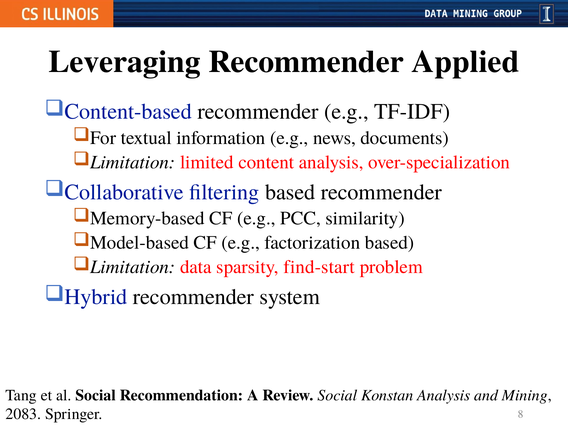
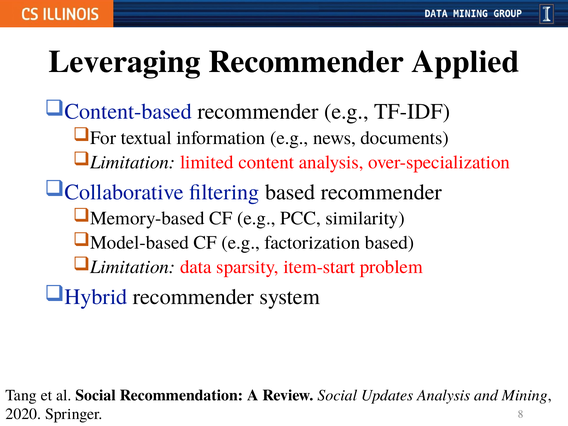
find-start: find-start -> item-start
Konstan: Konstan -> Updates
2083: 2083 -> 2020
